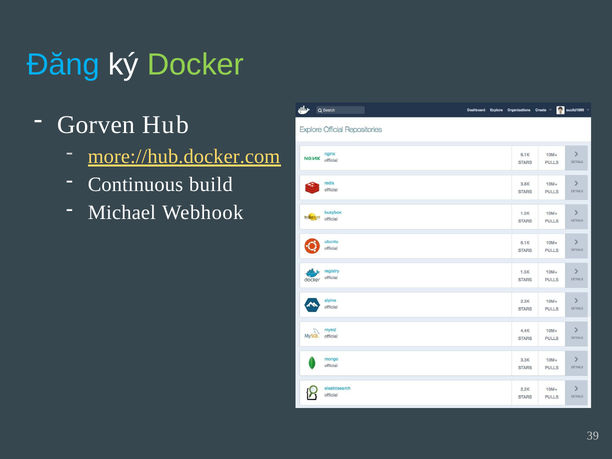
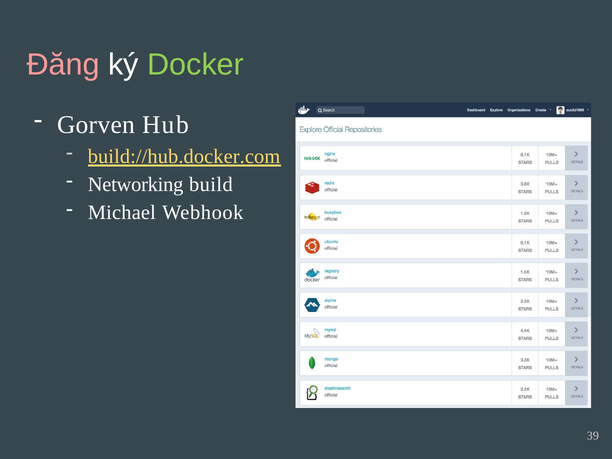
Đăng colour: light blue -> pink
more://hub.docker.com: more://hub.docker.com -> build://hub.docker.com
Continuous: Continuous -> Networking
